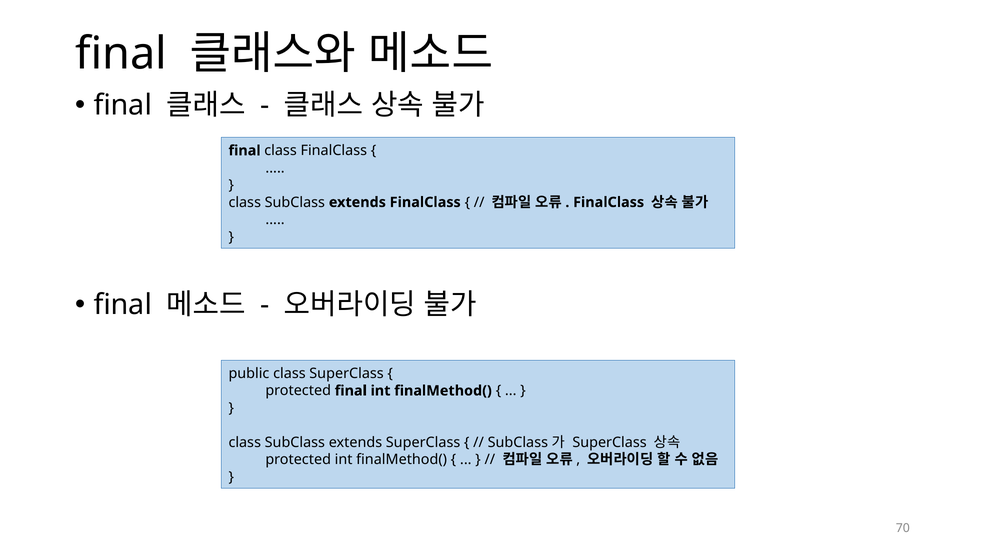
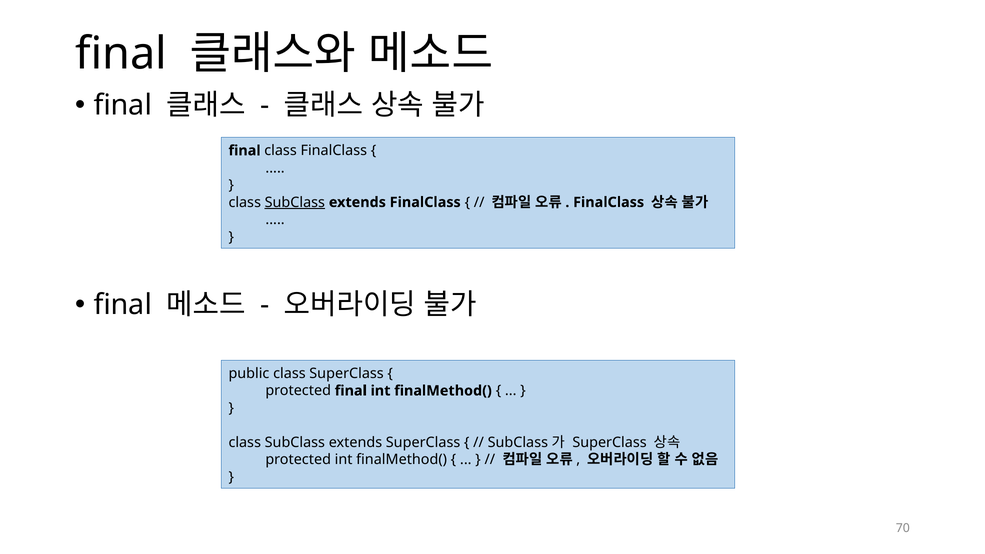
SubClass at (295, 202) underline: none -> present
